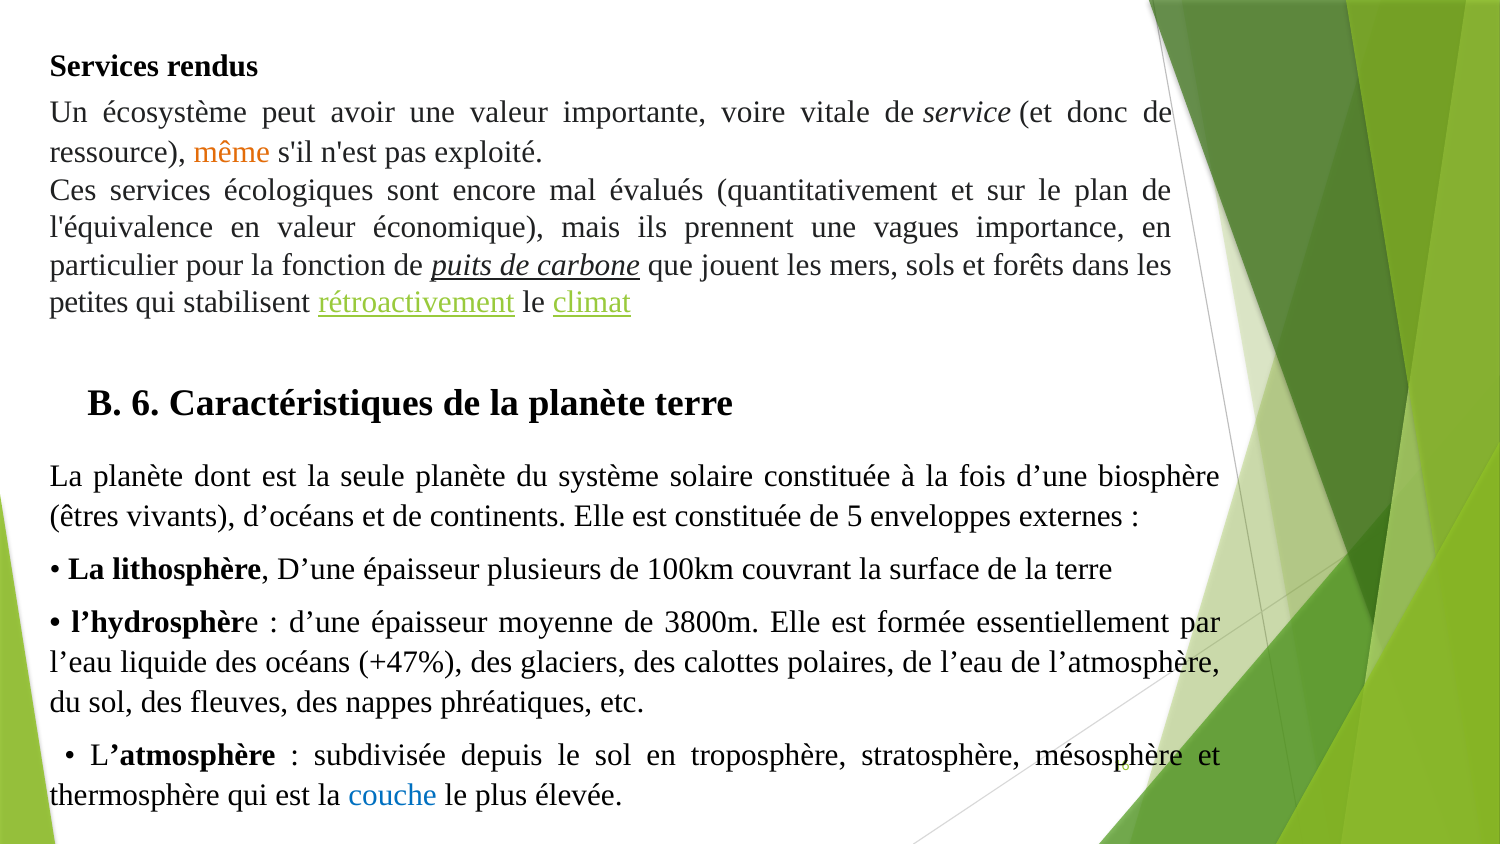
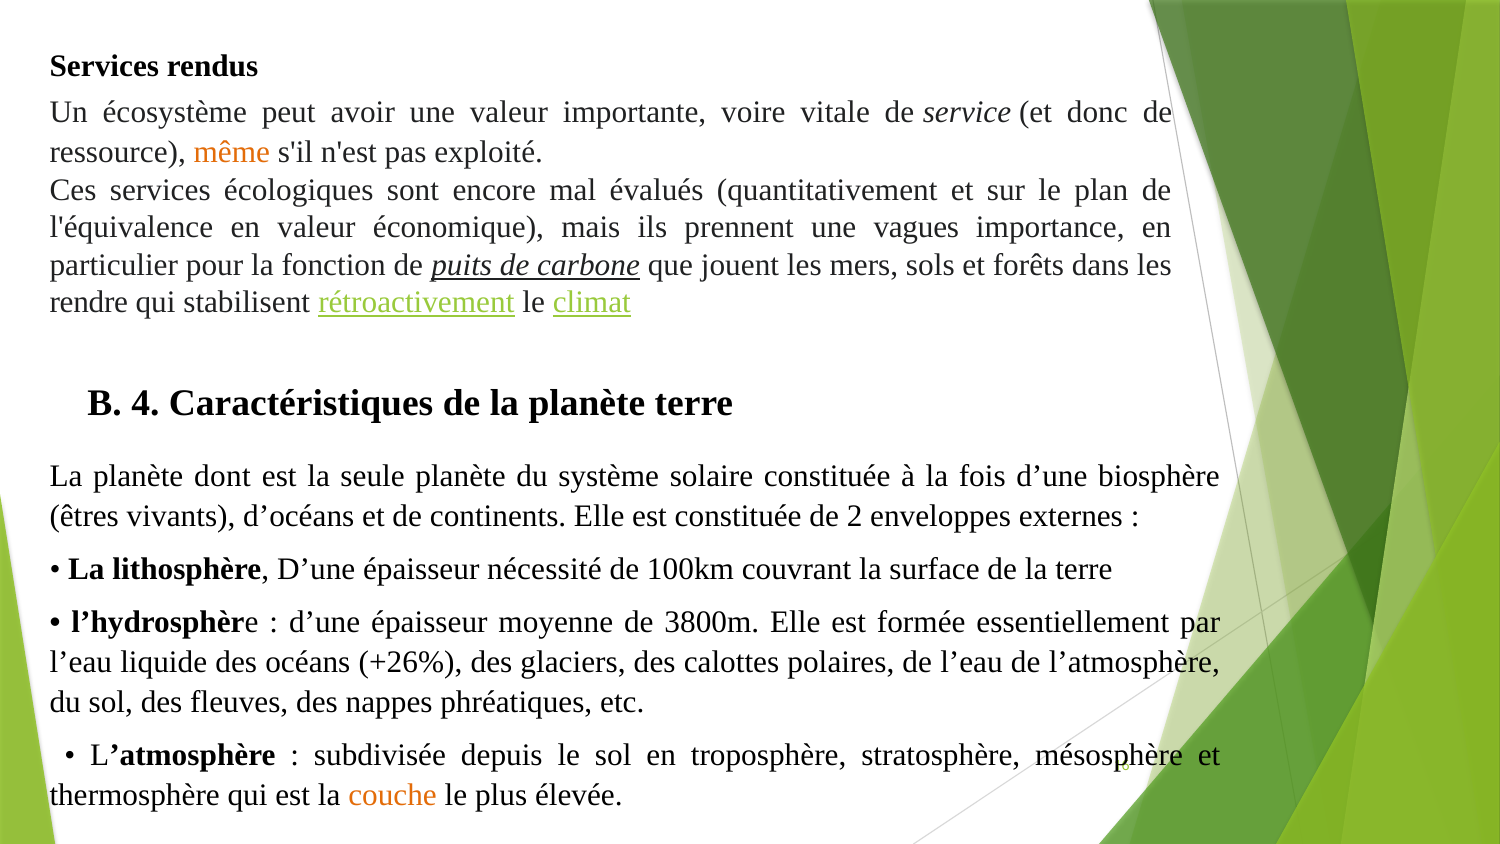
petites: petites -> rendre
6: 6 -> 4
5: 5 -> 2
plusieurs: plusieurs -> nécessité
+47%: +47% -> +26%
couche colour: blue -> orange
